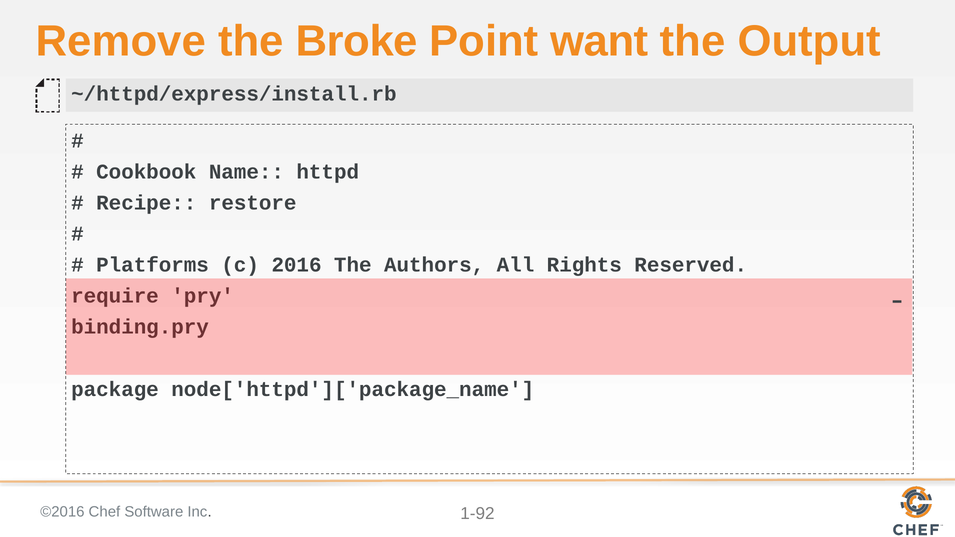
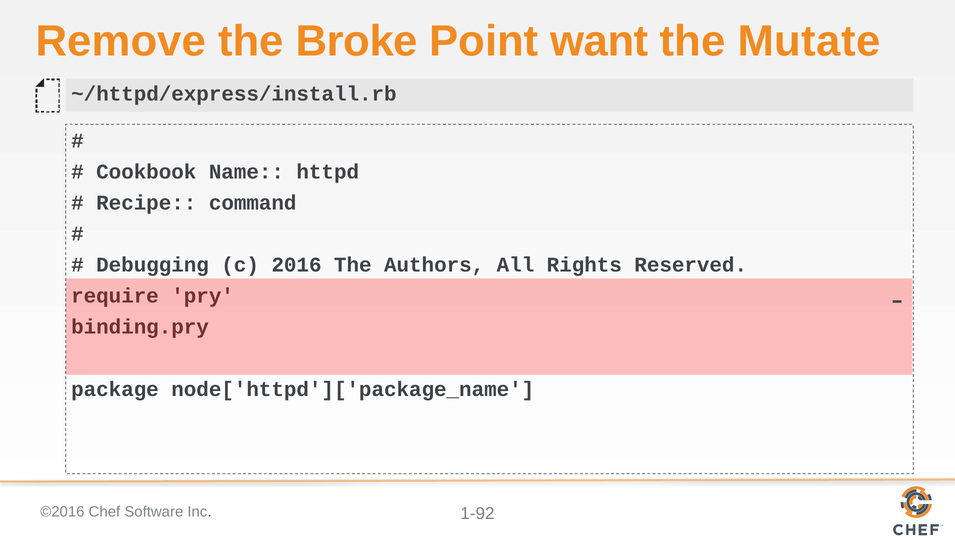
Output: Output -> Mutate
restore: restore -> command
Platforms: Platforms -> Debugging
